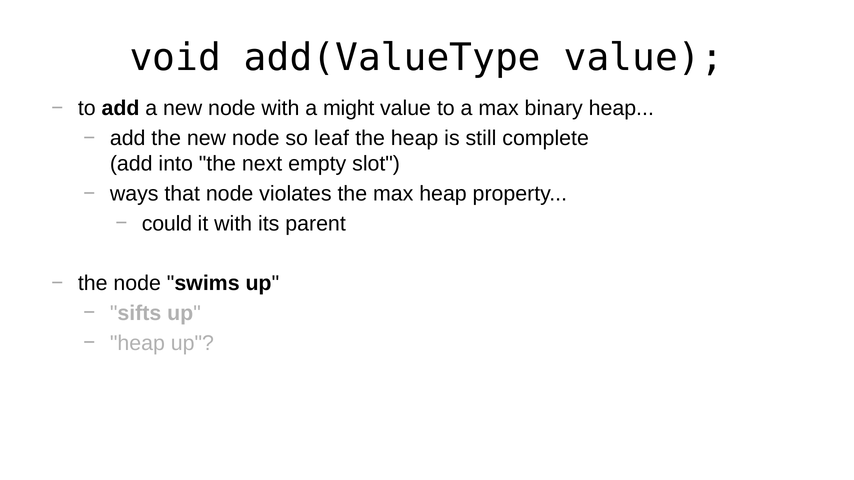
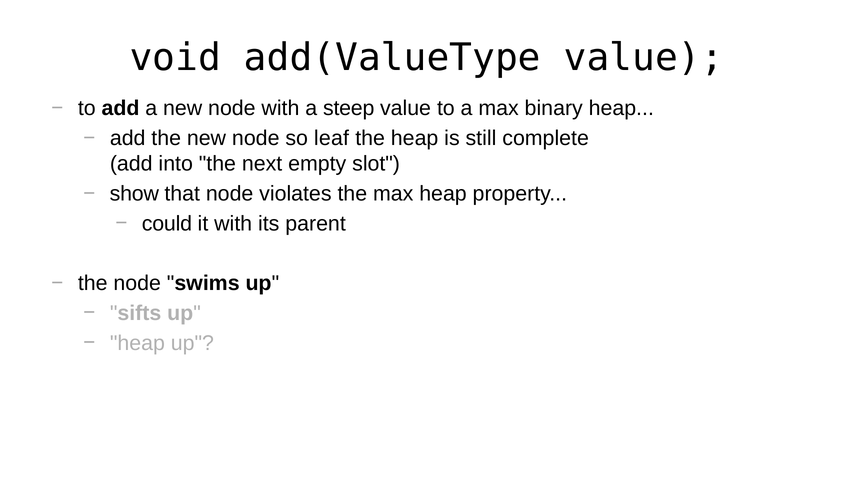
might: might -> steep
ways: ways -> show
